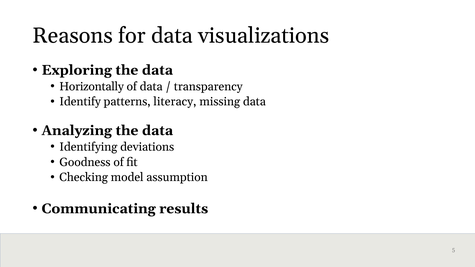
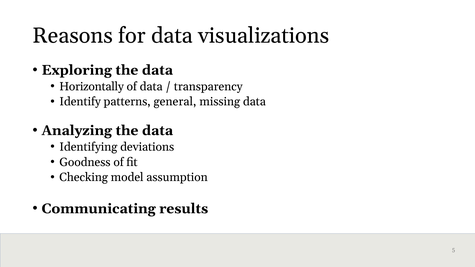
literacy: literacy -> general
